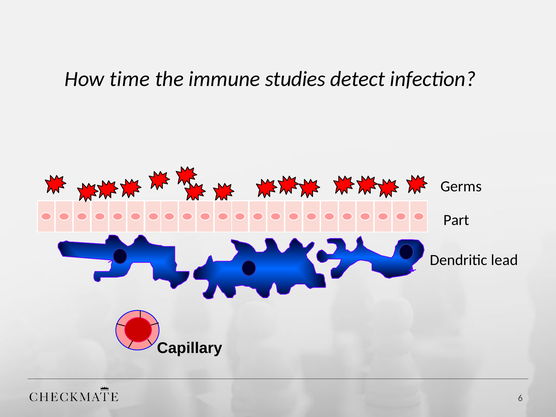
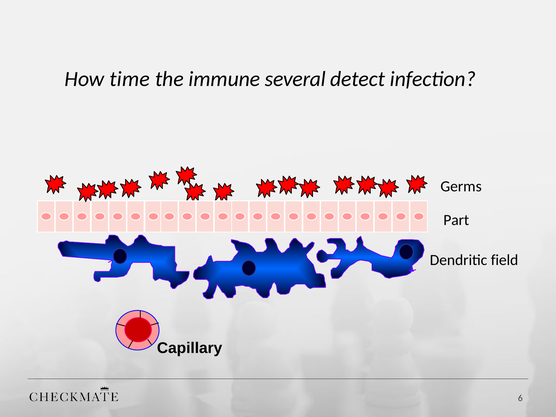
studies: studies -> several
lead: lead -> field
